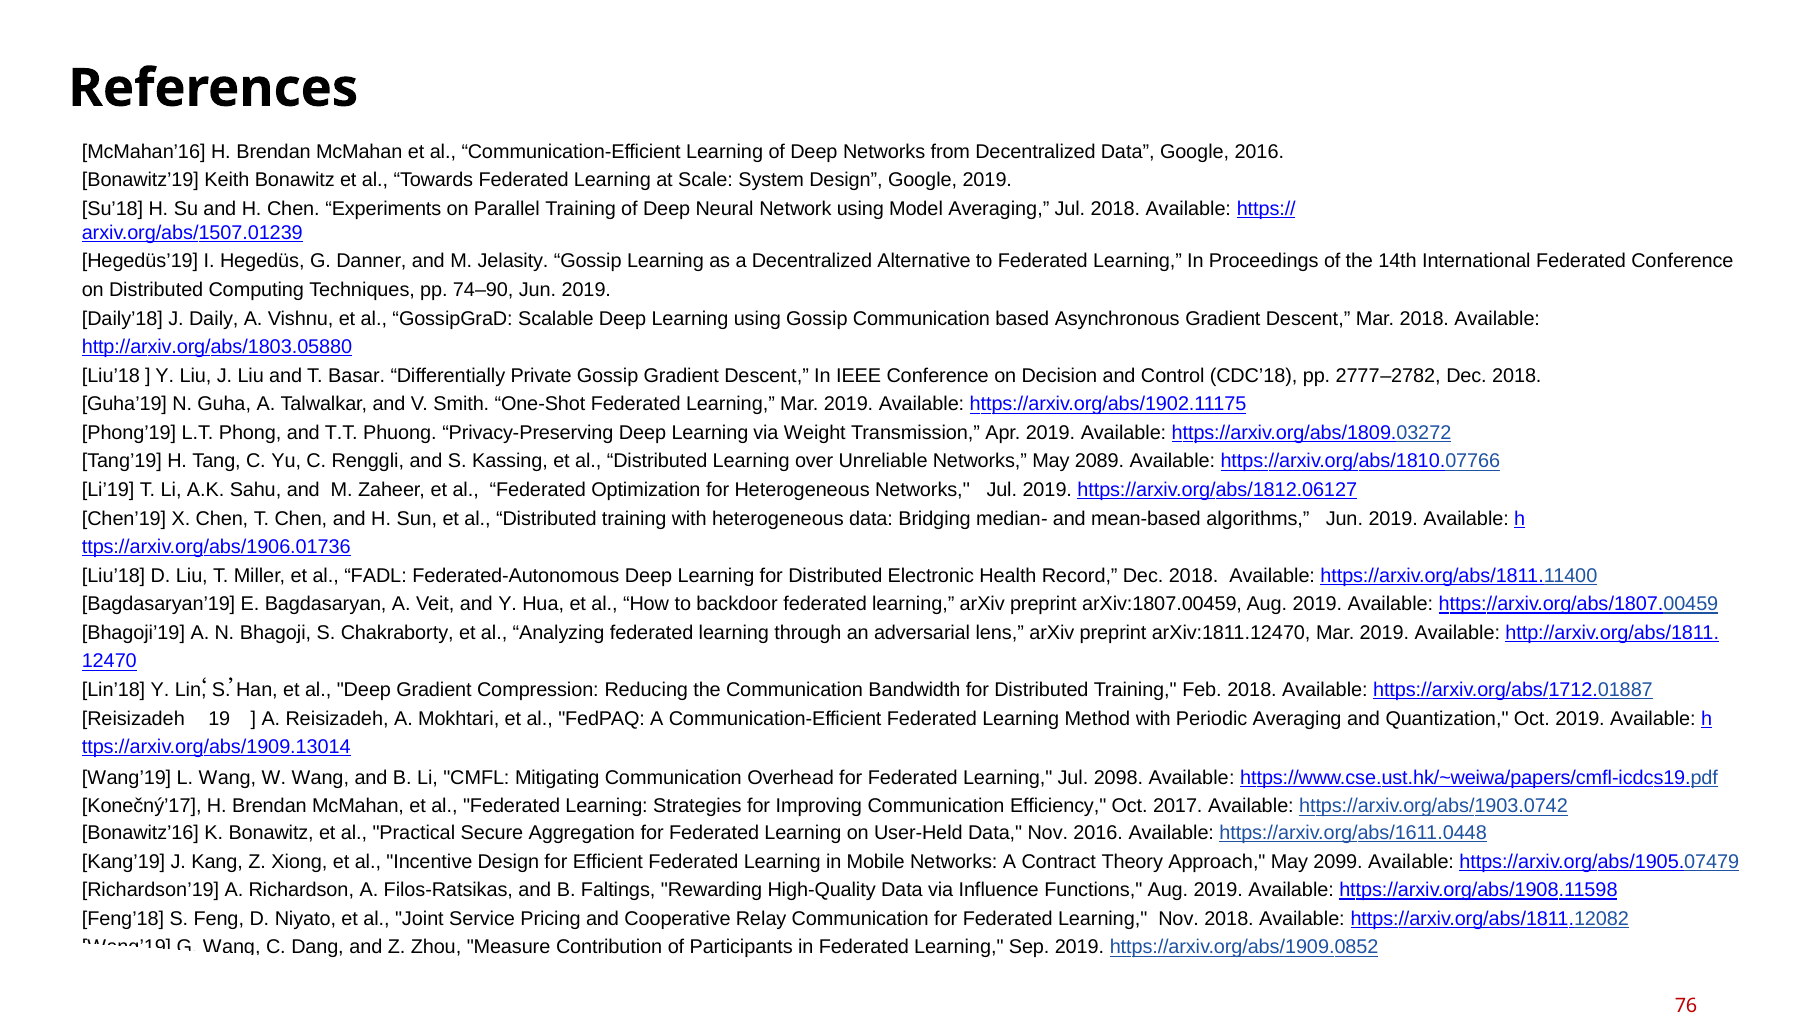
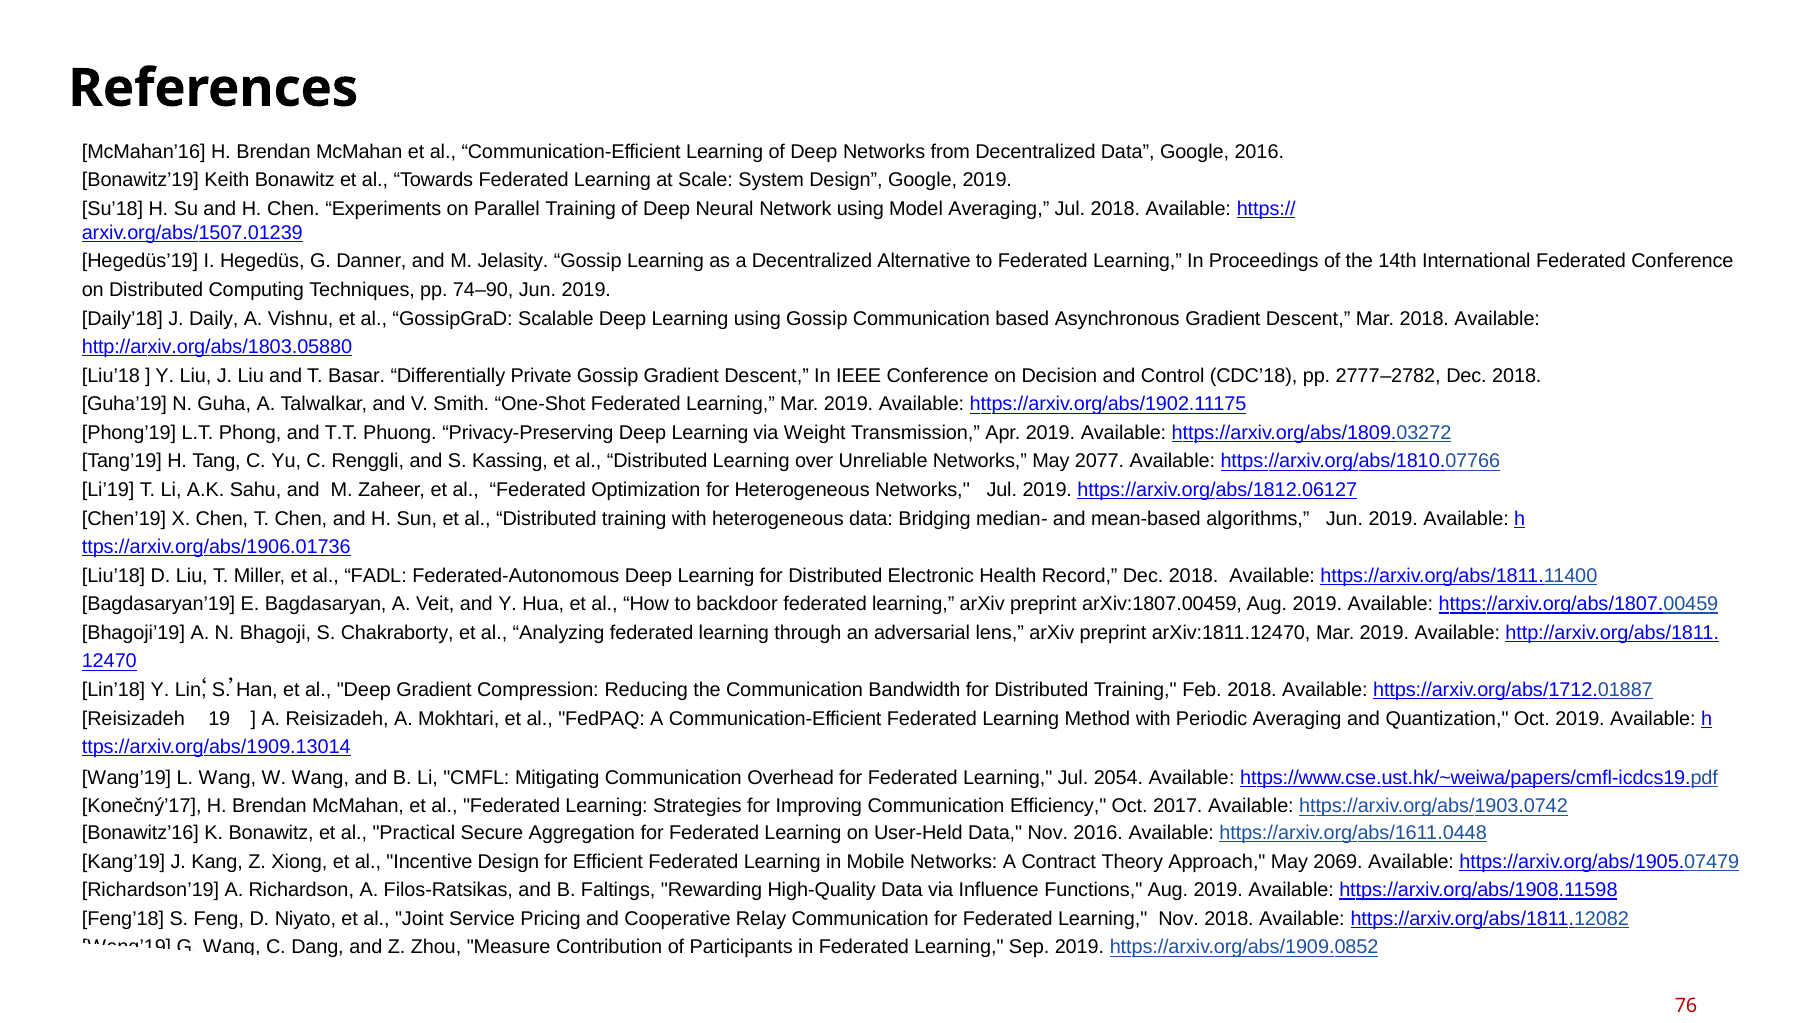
2089: 2089 -> 2077
2098: 2098 -> 2054
2099: 2099 -> 2069
